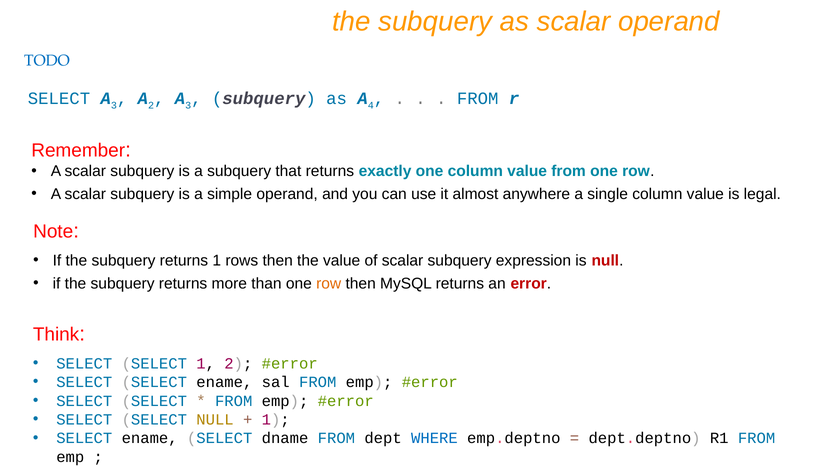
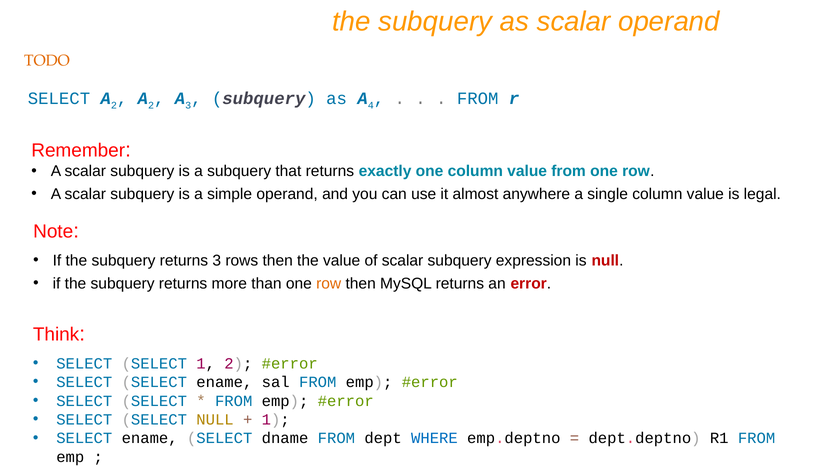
TODO colour: blue -> orange
SELECT A 3: 3 -> 2
returns 1: 1 -> 3
